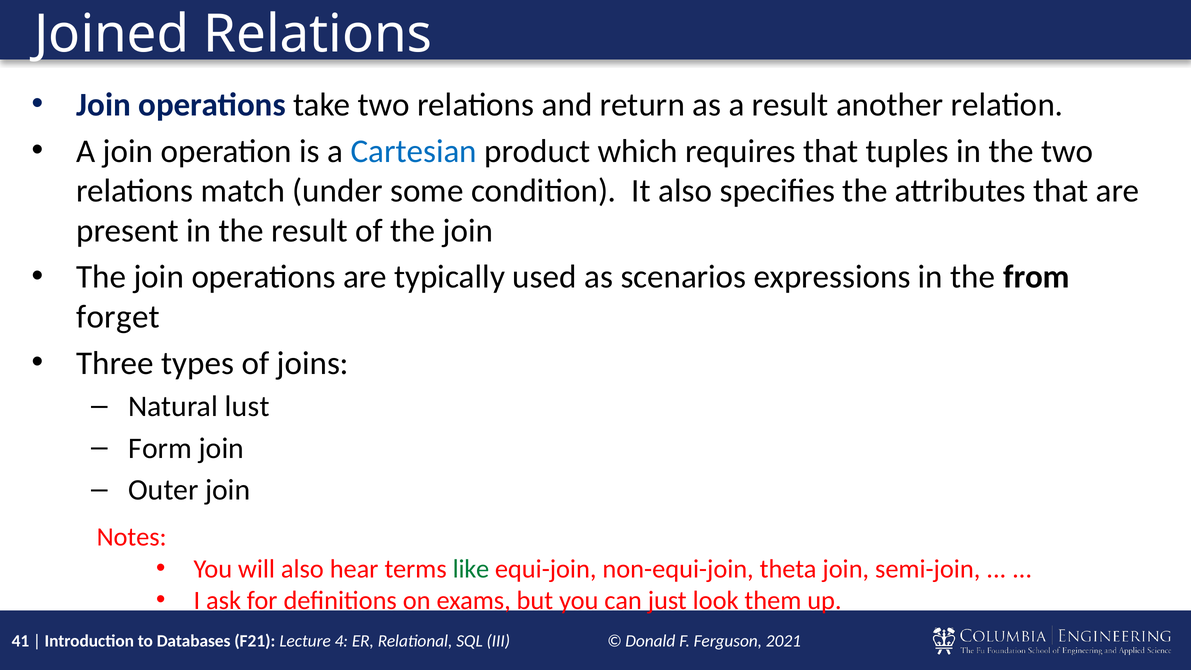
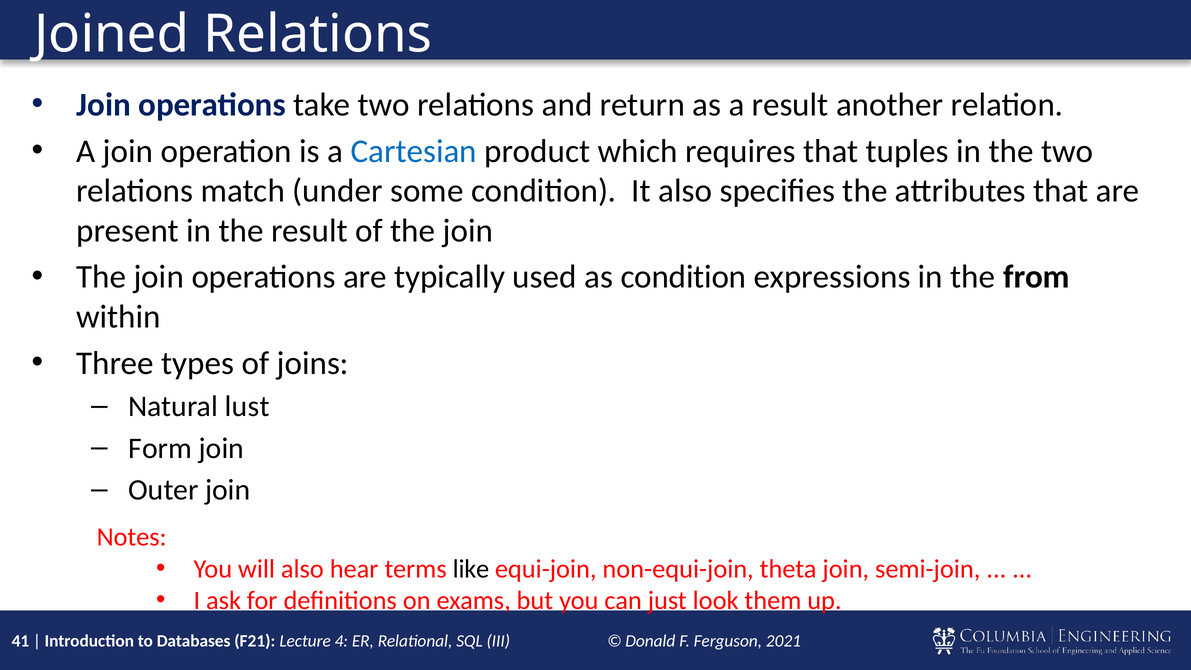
as scenarios: scenarios -> condition
forget: forget -> within
like colour: green -> black
